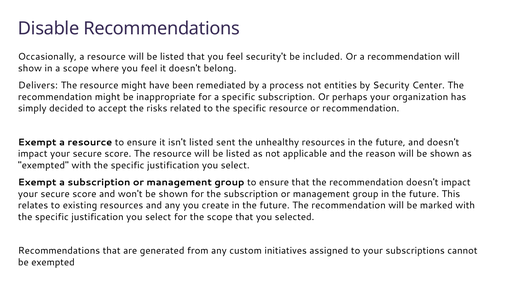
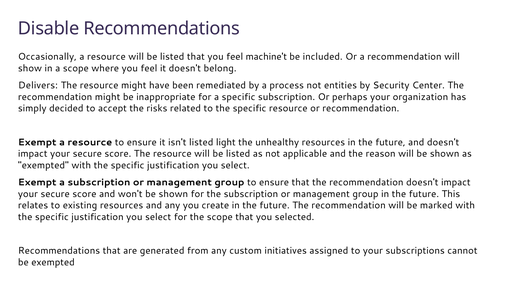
security't: security't -> machine't
sent: sent -> light
